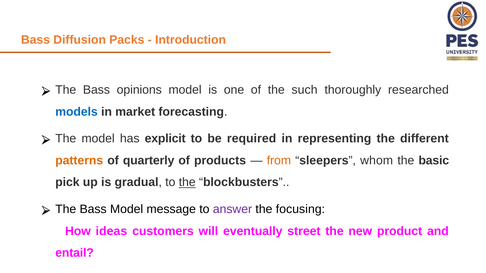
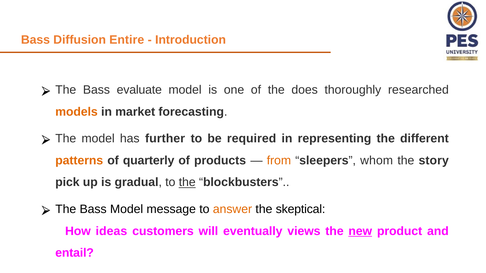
Packs: Packs -> Entire
opinions: opinions -> evaluate
such: such -> does
models colour: blue -> orange
explicit: explicit -> further
basic: basic -> story
answer colour: purple -> orange
focusing: focusing -> skeptical
street: street -> views
new underline: none -> present
